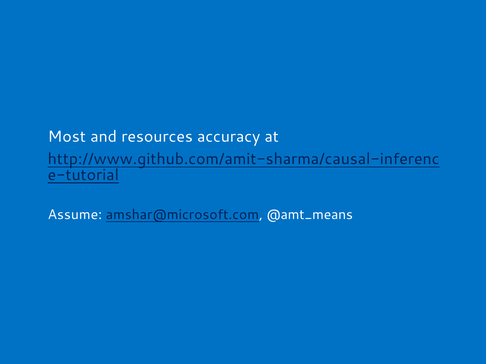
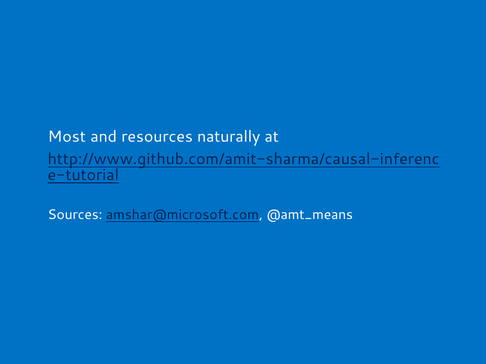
accuracy: accuracy -> naturally
Assume: Assume -> Sources
